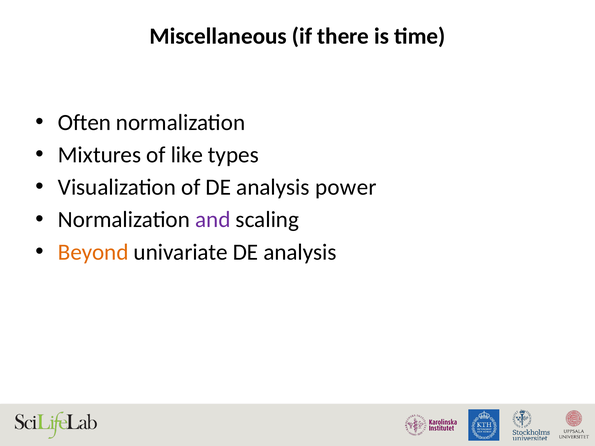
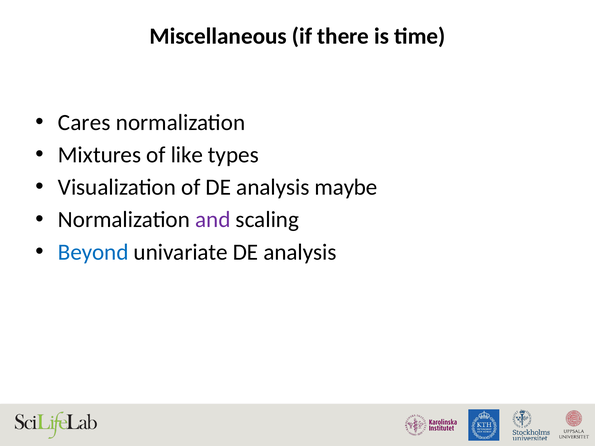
Often: Often -> Cares
power: power -> maybe
Beyond colour: orange -> blue
